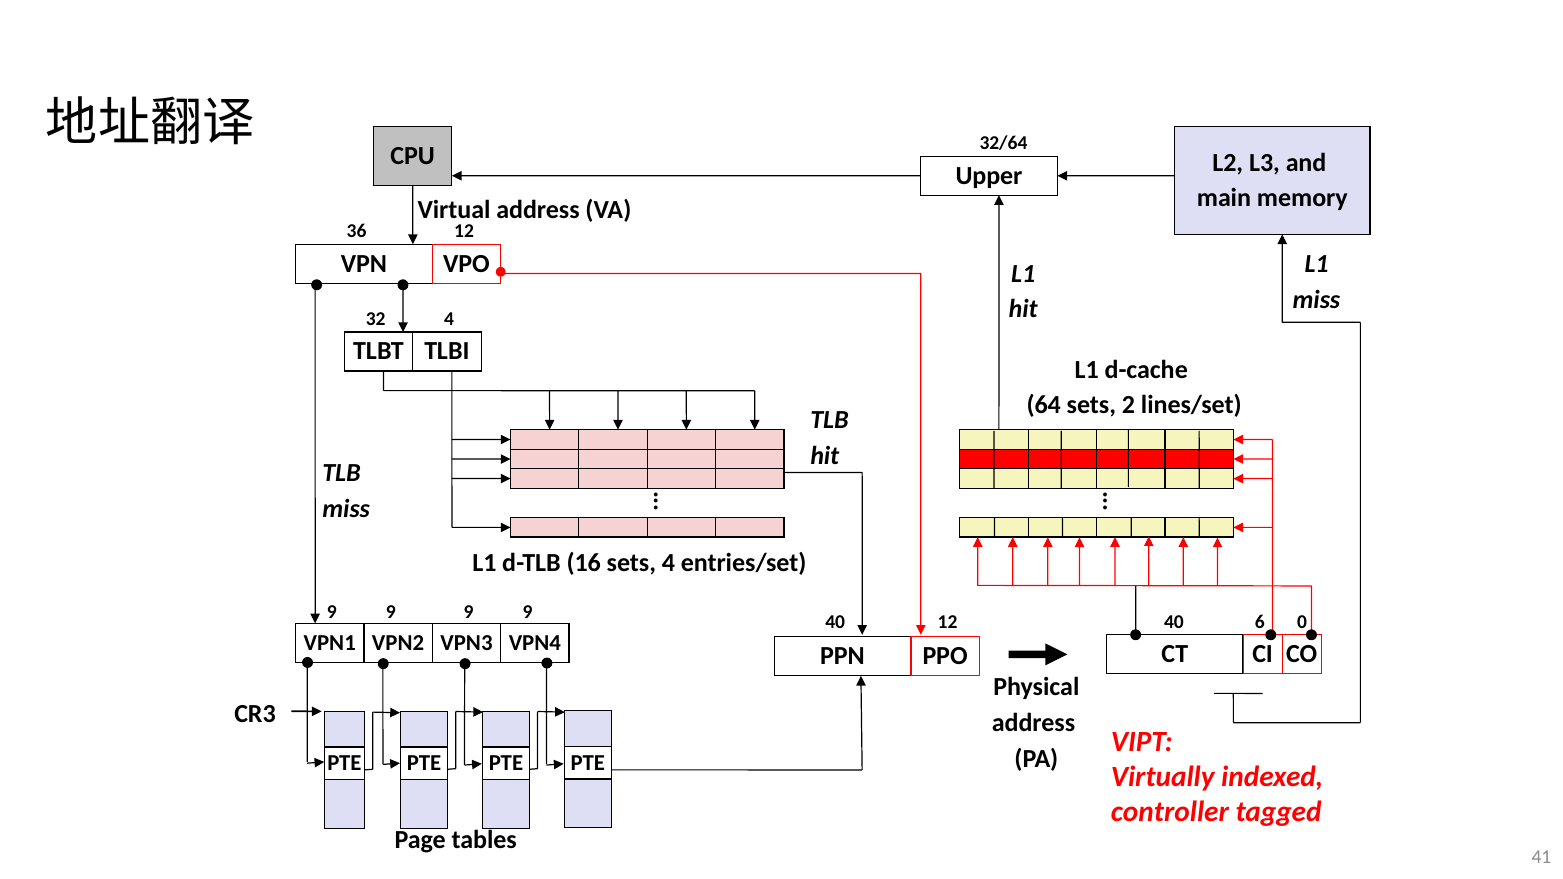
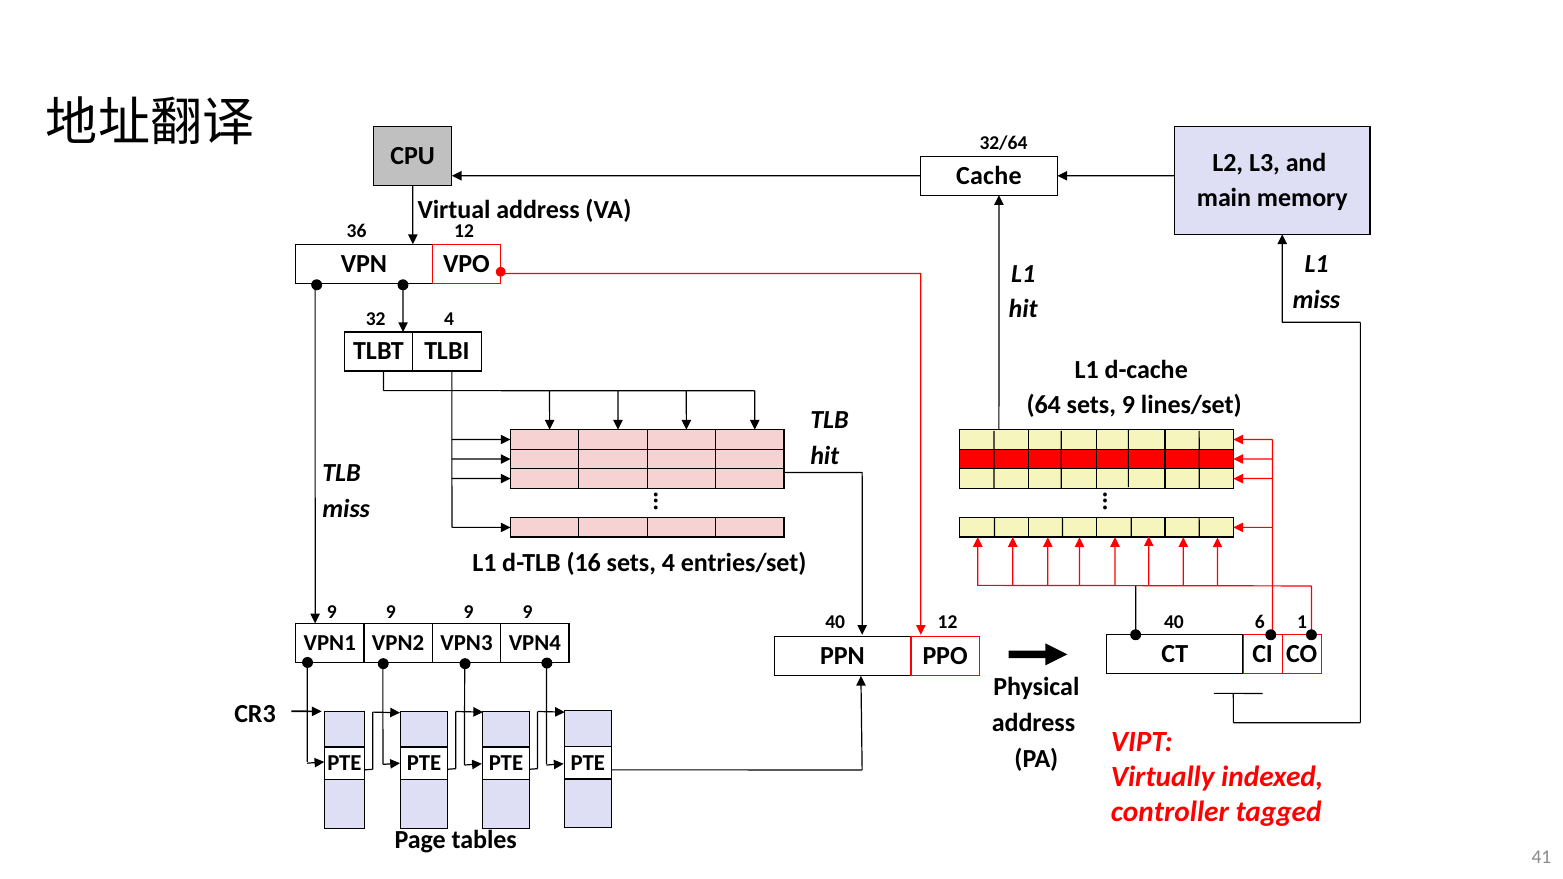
Upper: Upper -> Cache
sets 2: 2 -> 9
0: 0 -> 1
